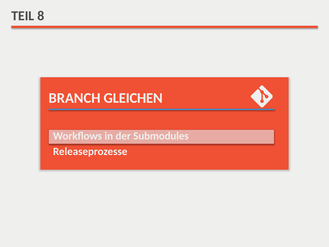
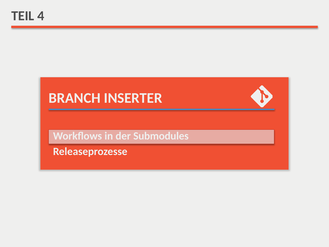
8: 8 -> 4
GLEICHEN: GLEICHEN -> INSERTER
